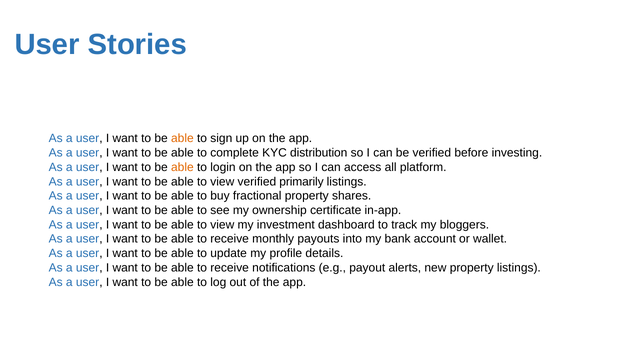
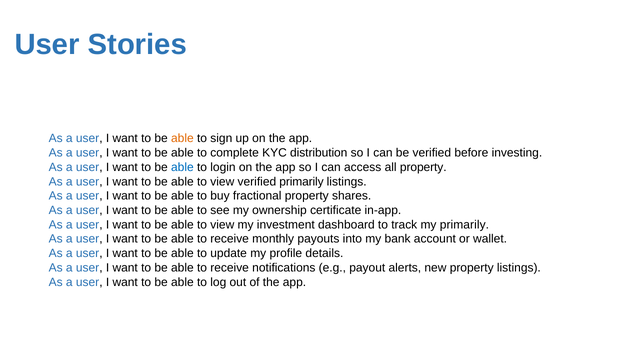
able at (182, 167) colour: orange -> blue
all platform: platform -> property
my bloggers: bloggers -> primarily
